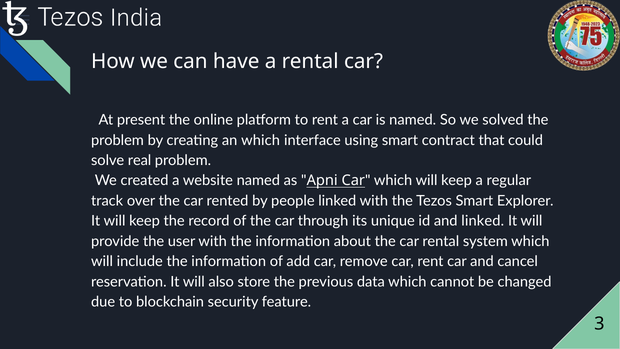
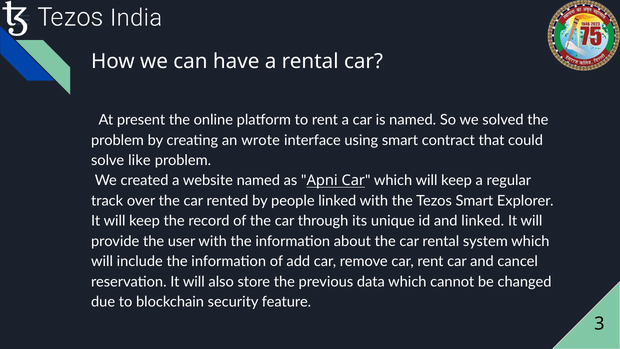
an which: which -> wrote
real: real -> like
